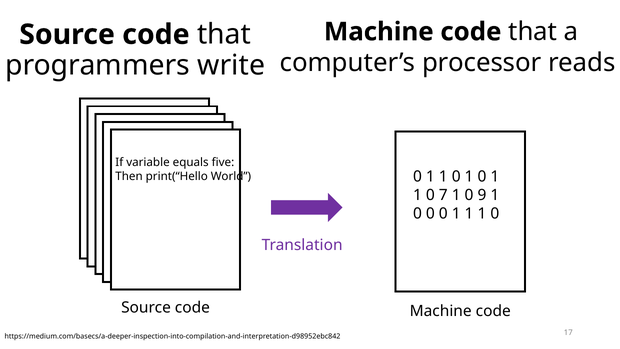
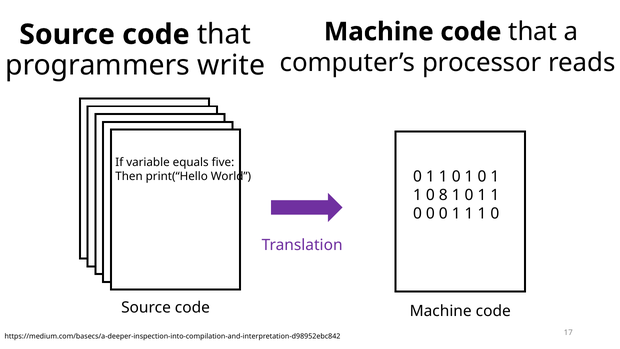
7: 7 -> 8
9 at (482, 195): 9 -> 1
